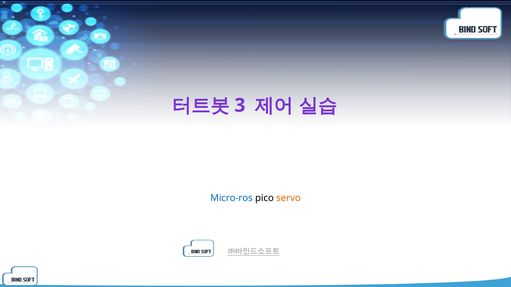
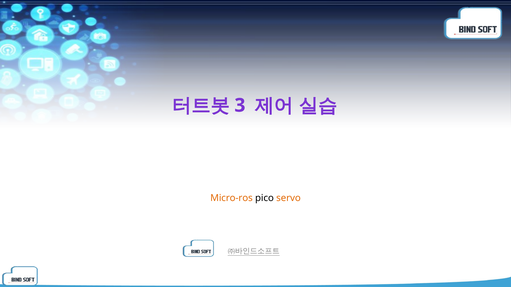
Micro-ros colour: blue -> orange
